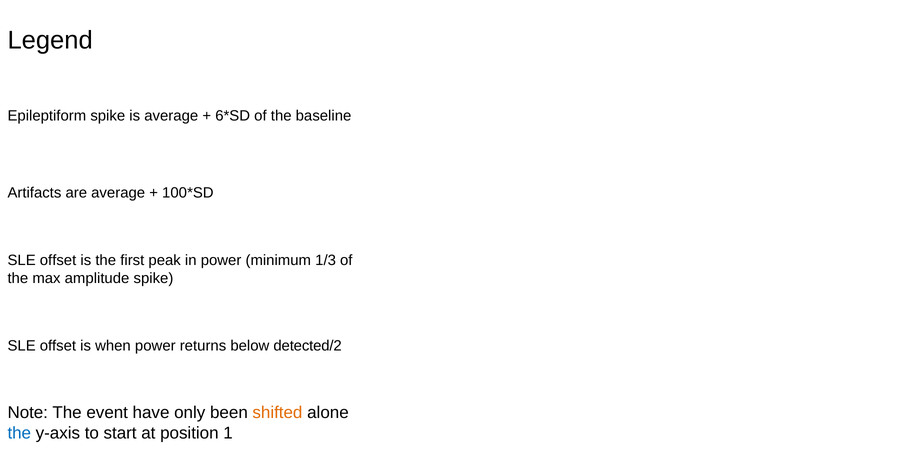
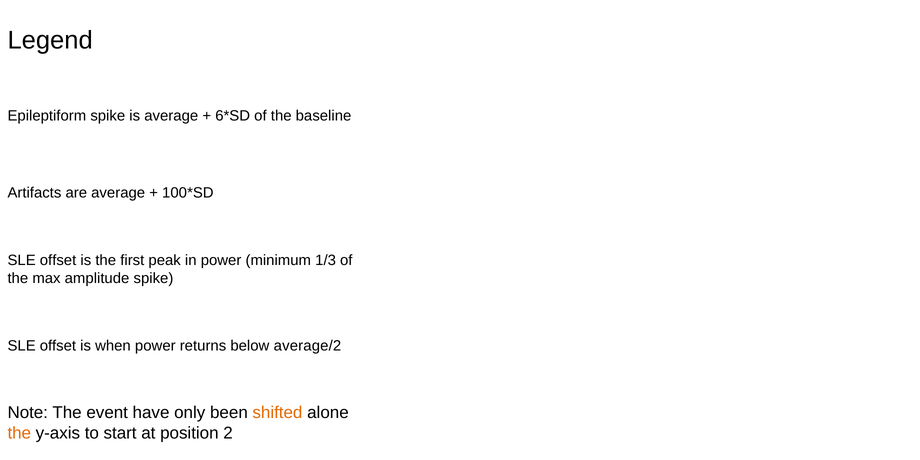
detected/2: detected/2 -> average/2
the at (19, 433) colour: blue -> orange
1: 1 -> 2
